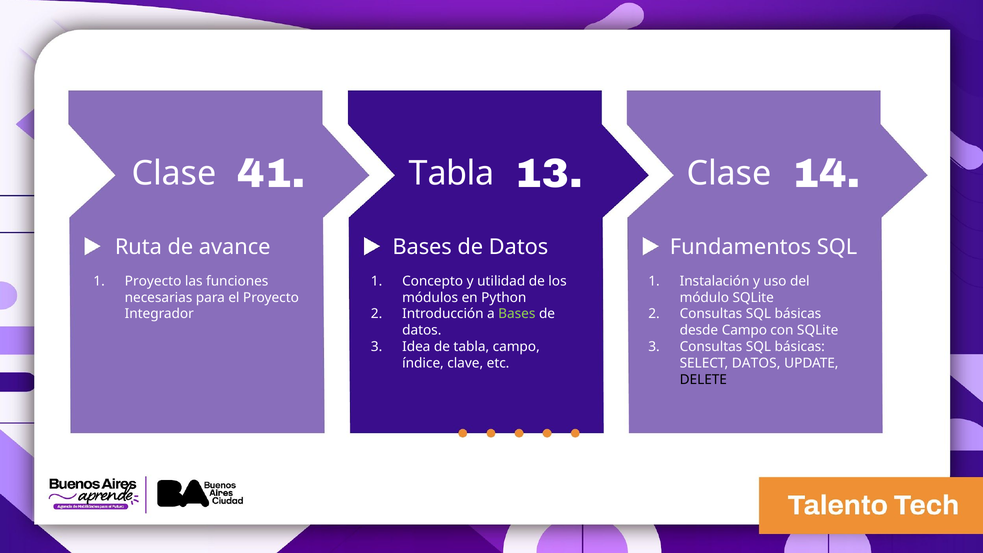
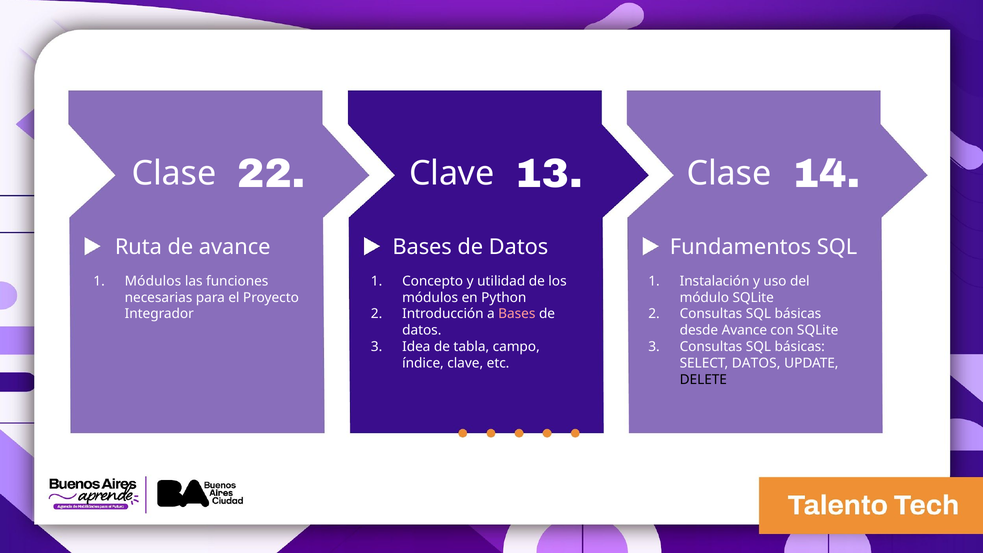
41: 41 -> 22
Tabla at (452, 173): Tabla -> Clave
Proyecto at (153, 281): Proyecto -> Módulos
Bases at (517, 314) colour: light green -> pink
desde Campo: Campo -> Avance
